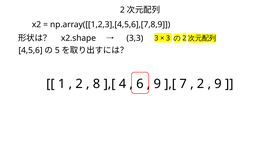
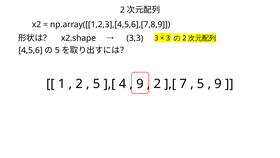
8 at (97, 84): 8 -> 5
6 at (140, 84): 6 -> 9
9 at (157, 84): 9 -> 2
2 at (201, 84): 2 -> 5
